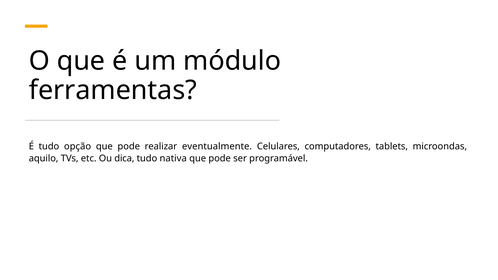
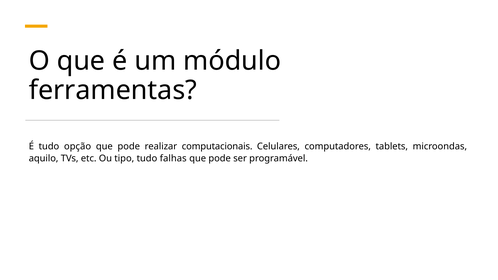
eventualmente: eventualmente -> computacionais
dica: dica -> tipo
nativa: nativa -> falhas
